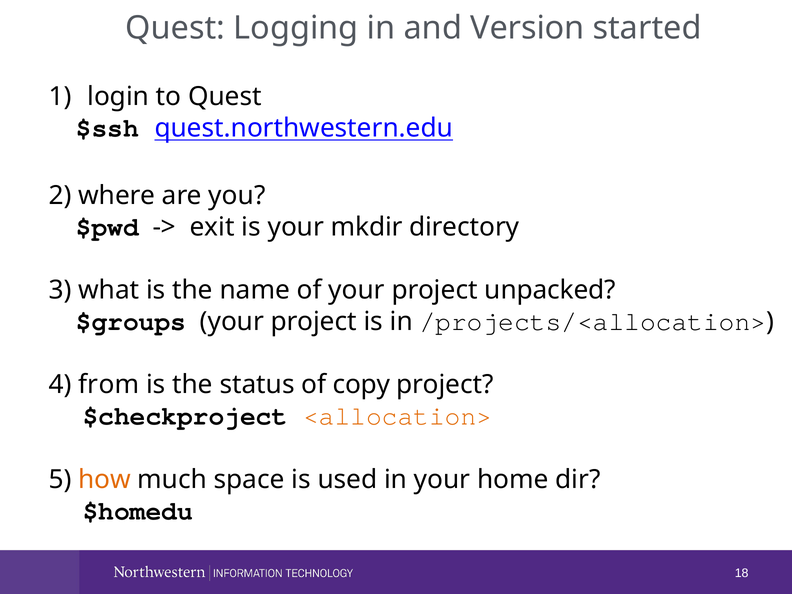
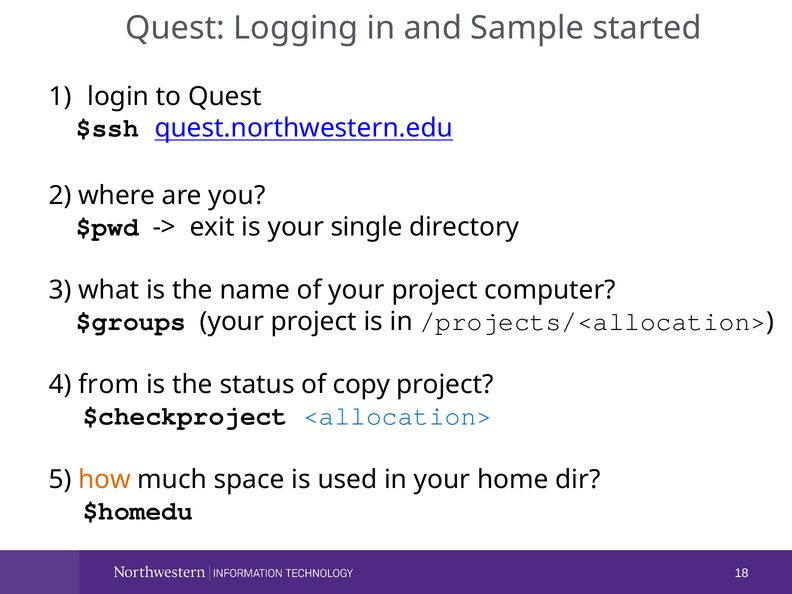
Version: Version -> Sample
mkdir: mkdir -> single
unpacked: unpacked -> computer
<allocation> colour: orange -> blue
